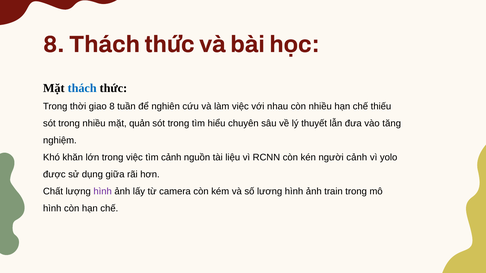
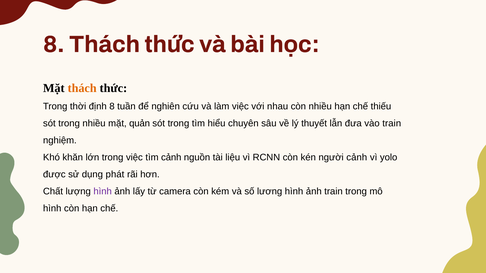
thách at (82, 88) colour: blue -> orange
giao: giao -> định
vào tăng: tăng -> train
giữa: giữa -> phát
